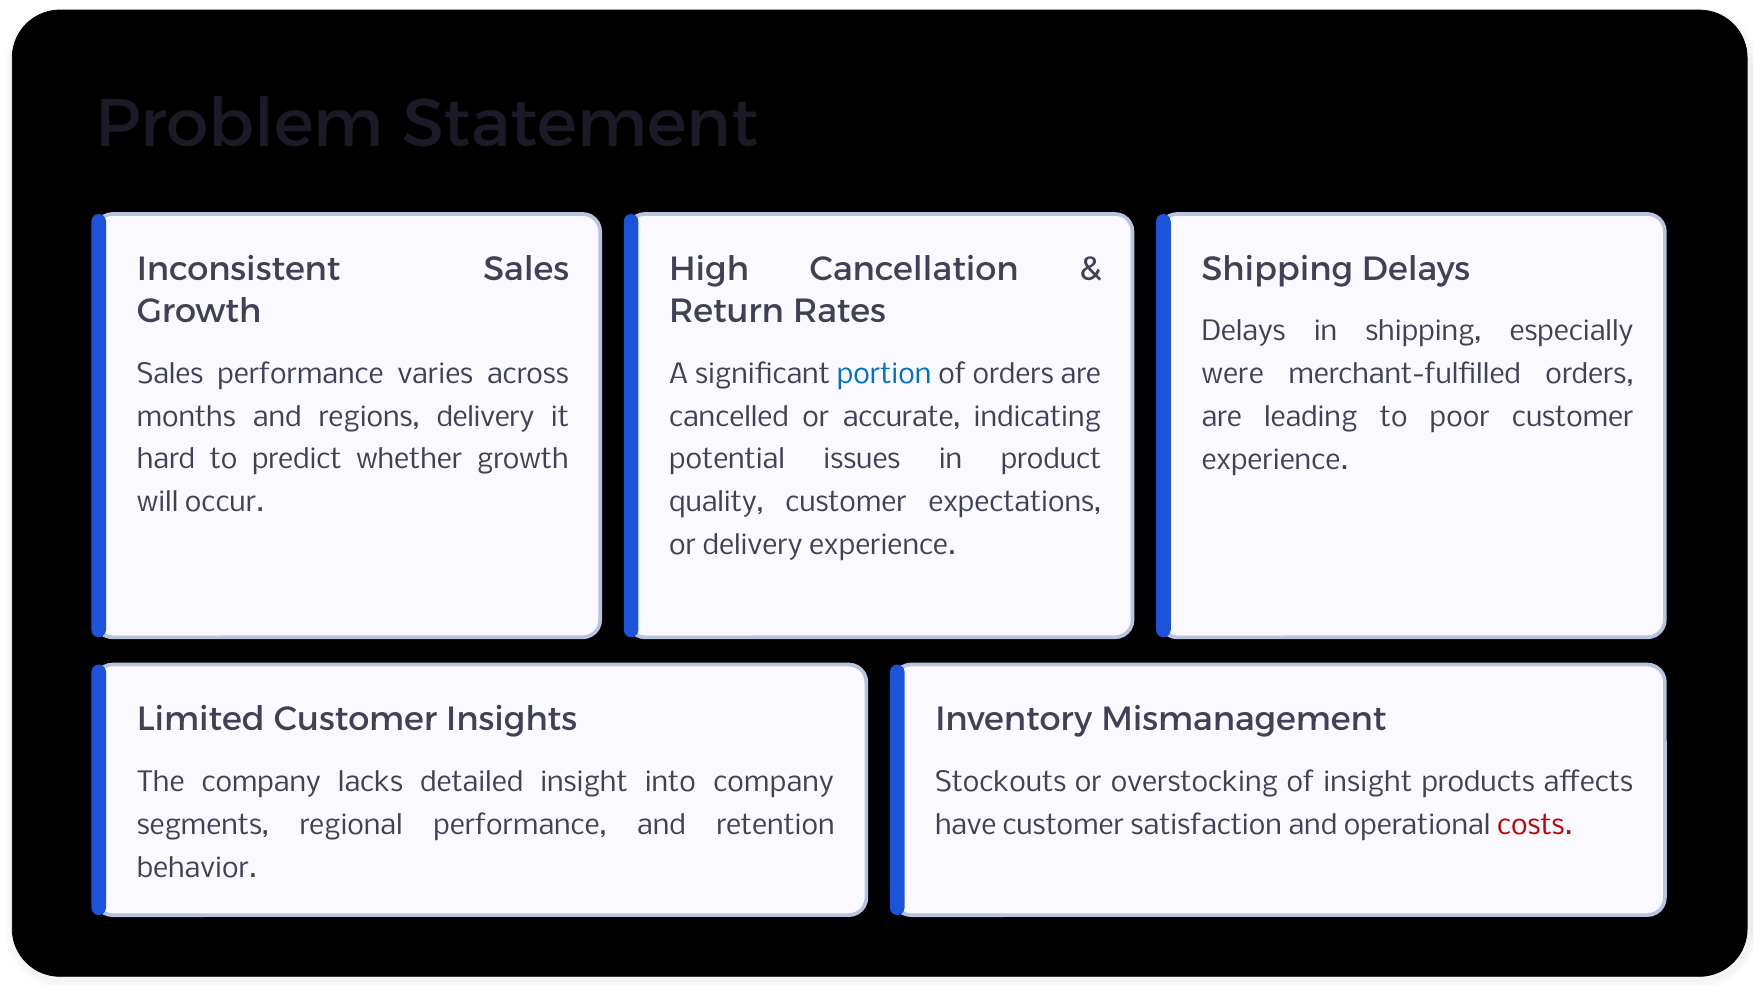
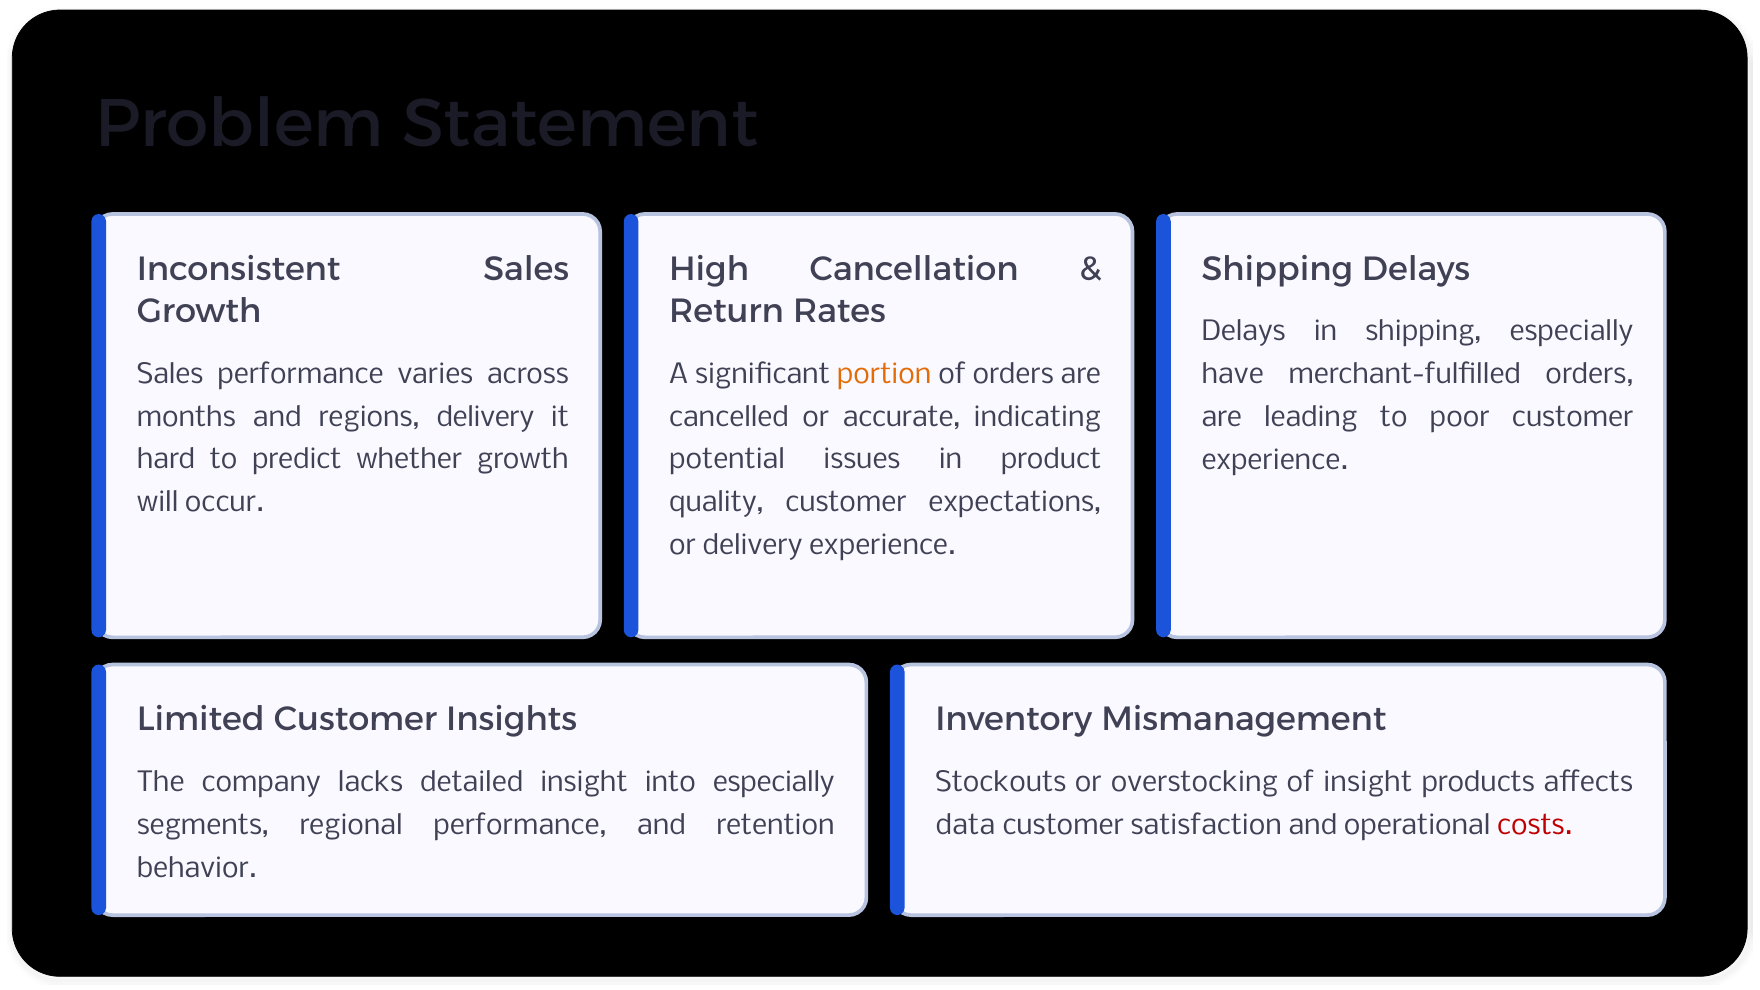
portion colour: blue -> orange
were: were -> have
into company: company -> especially
have: have -> data
